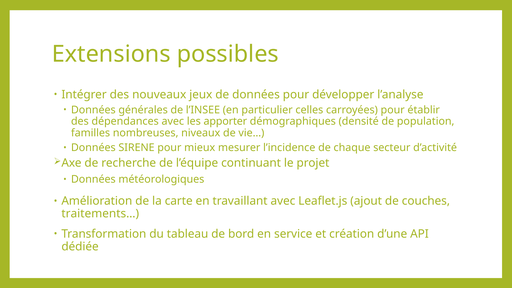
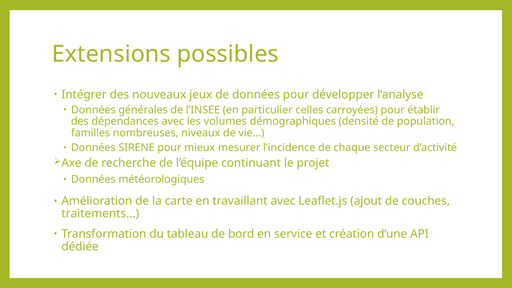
apporter: apporter -> volumes
